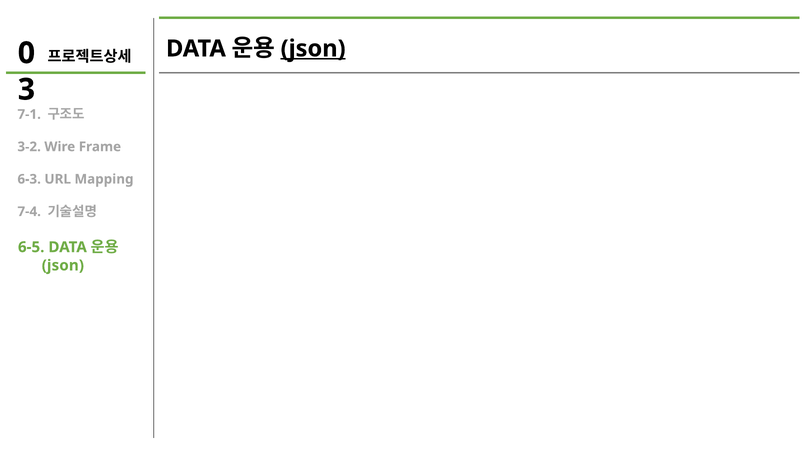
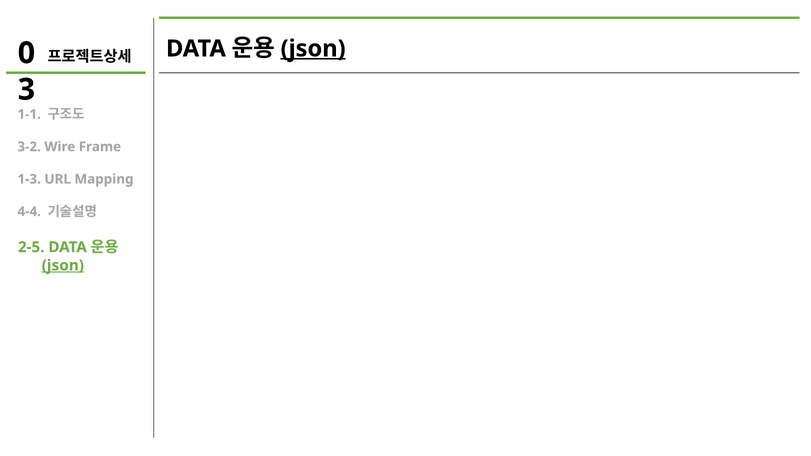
7-1: 7-1 -> 1-1
6-3: 6-3 -> 1-3
7-4: 7-4 -> 4-4
6-5: 6-5 -> 2-5
json at (63, 266) underline: none -> present
